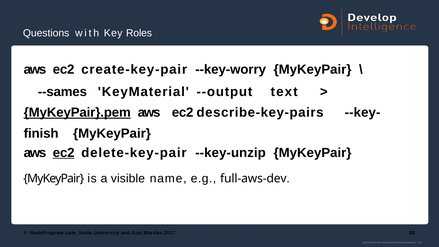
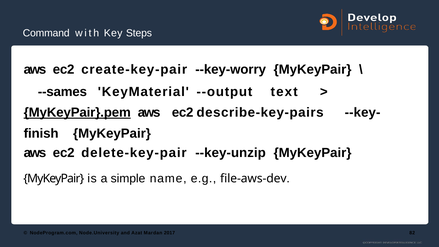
Questions: Questions -> Command
Roles: Roles -> Steps
ec2 at (64, 153) underline: present -> none
visible: visible -> simple
full-aws-dev: full-aws-dev -> file-aws-dev
